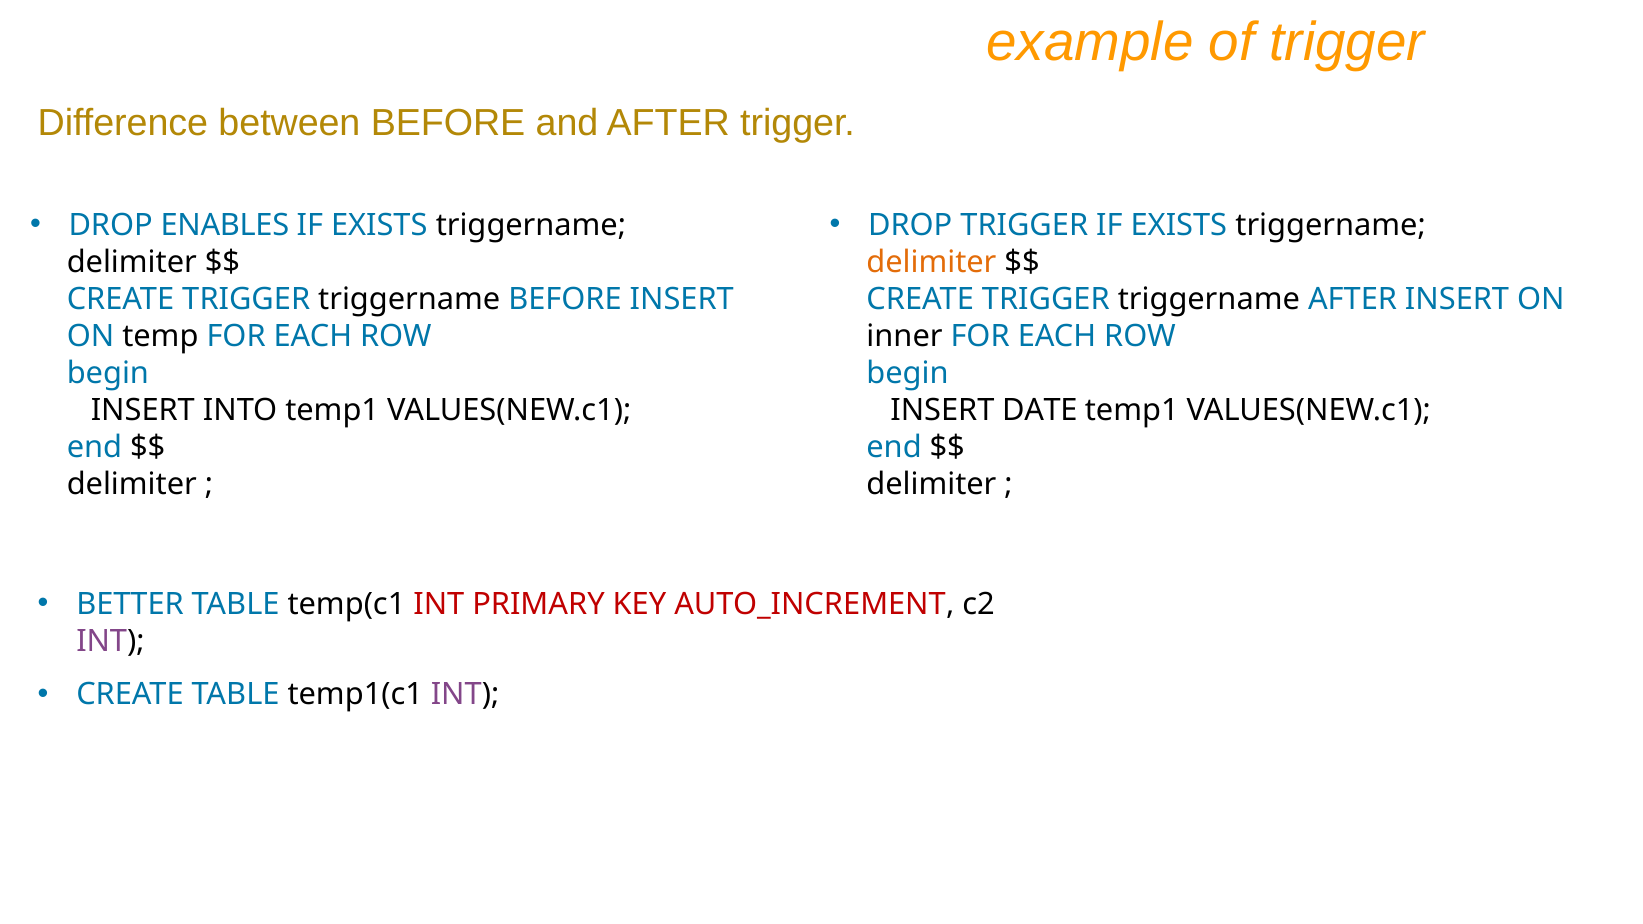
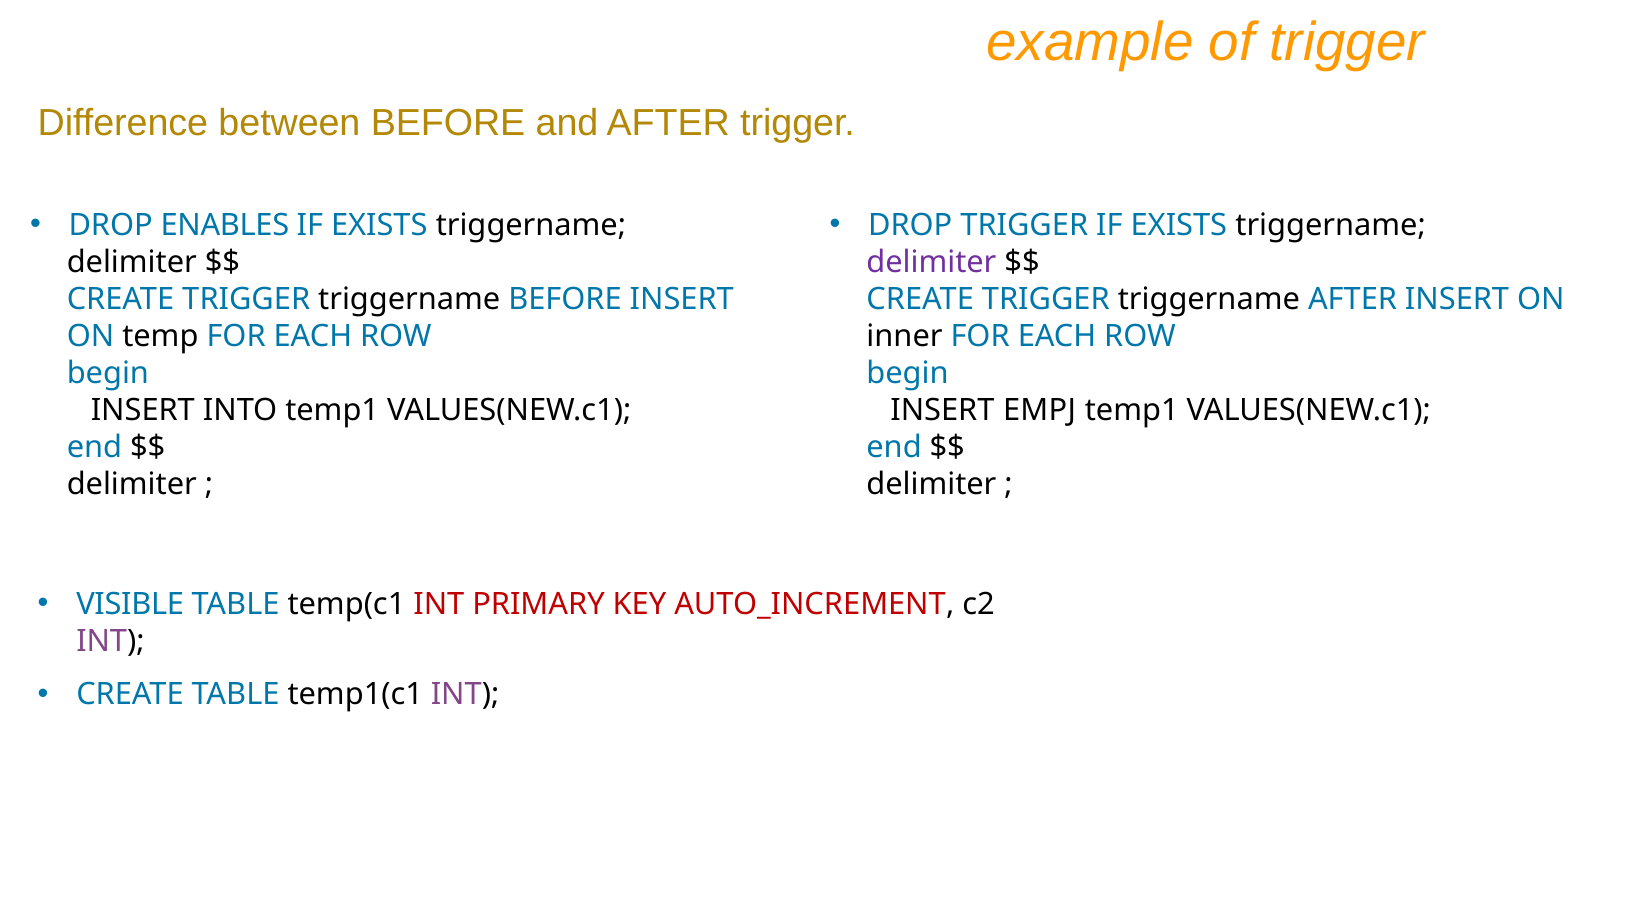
delimiter at (931, 262) colour: orange -> purple
DATE: DATE -> EMPJ
BETTER: BETTER -> VISIBLE
